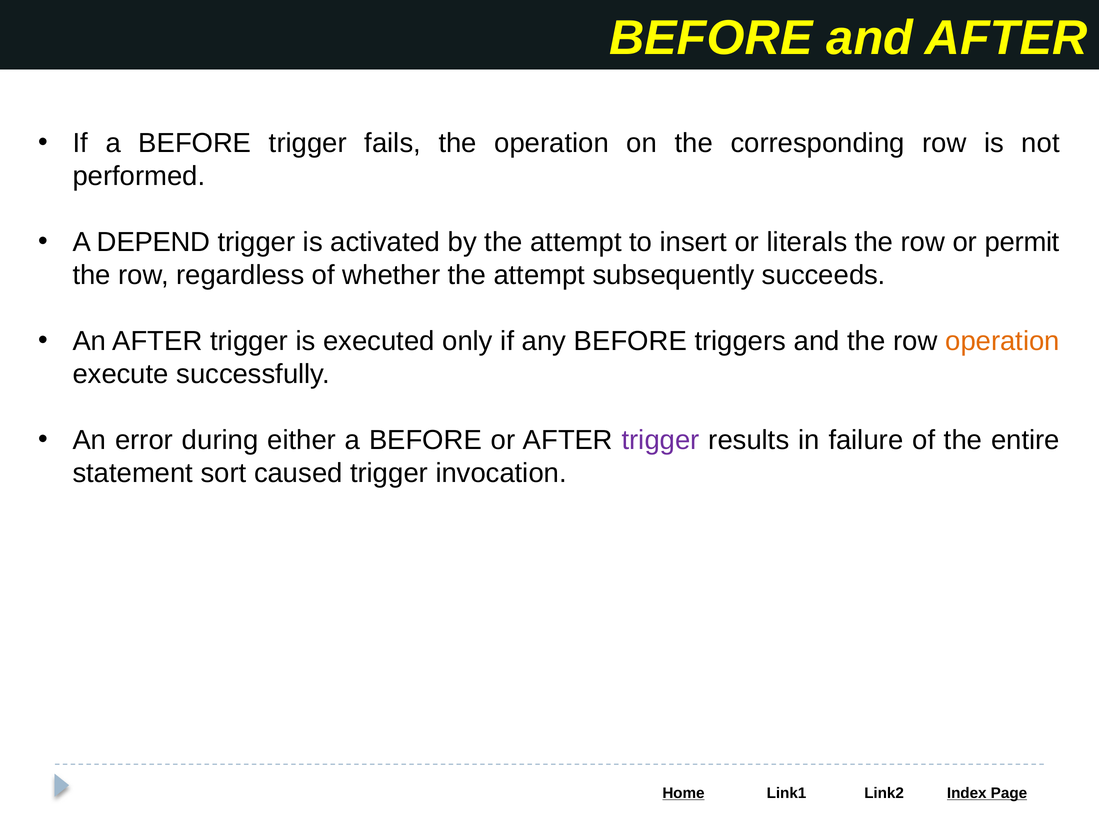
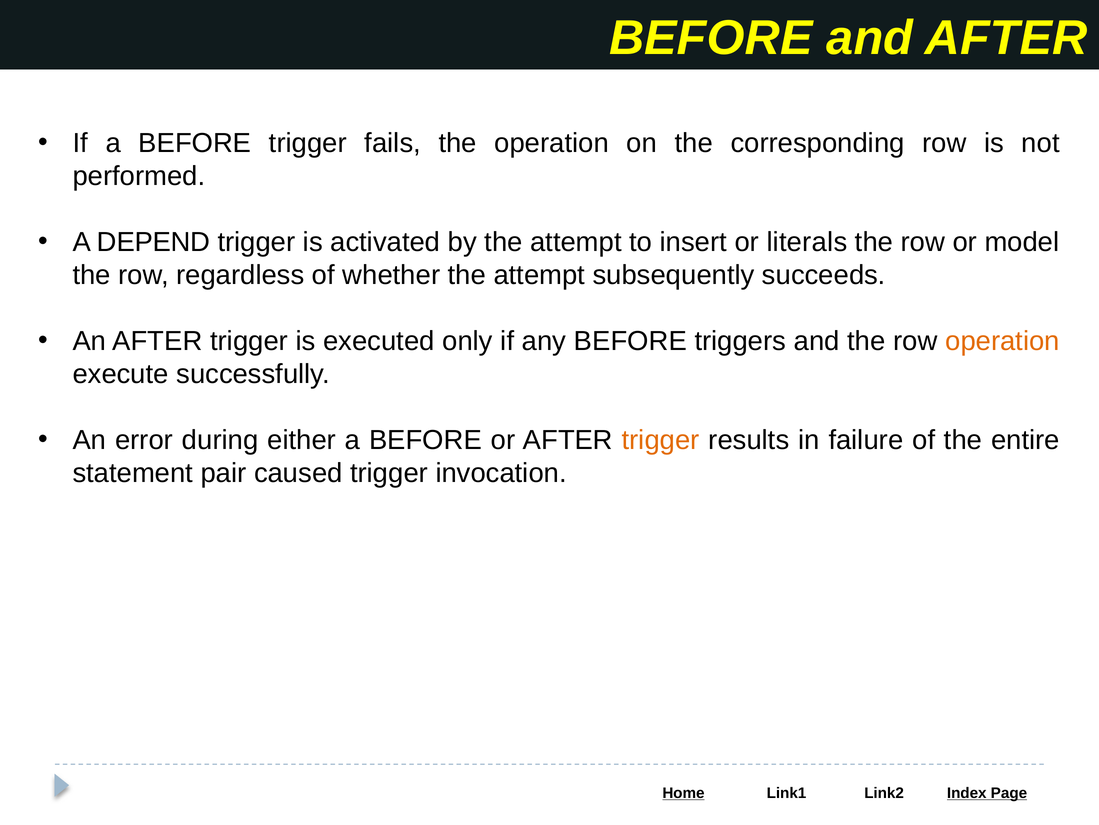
permit: permit -> model
trigger at (661, 440) colour: purple -> orange
sort: sort -> pair
